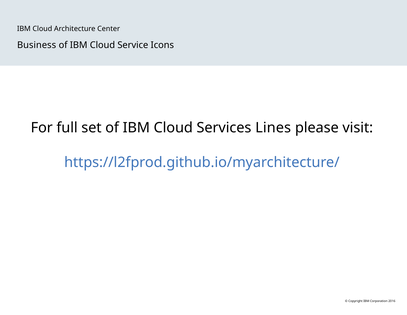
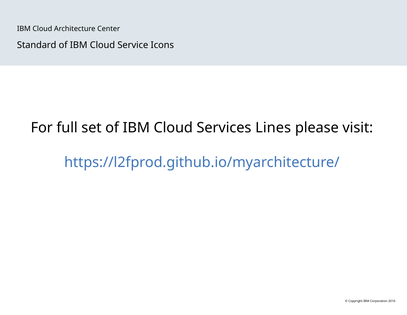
Business: Business -> Standard
